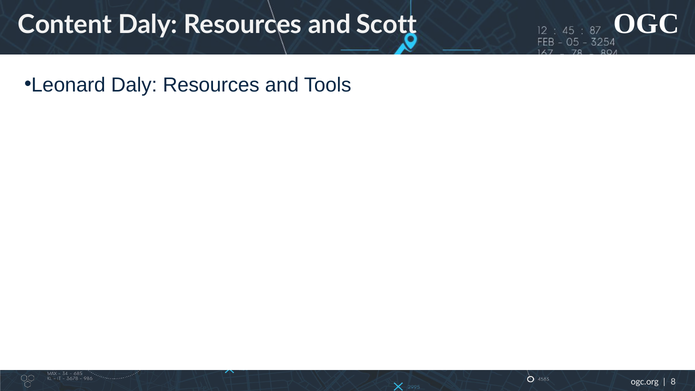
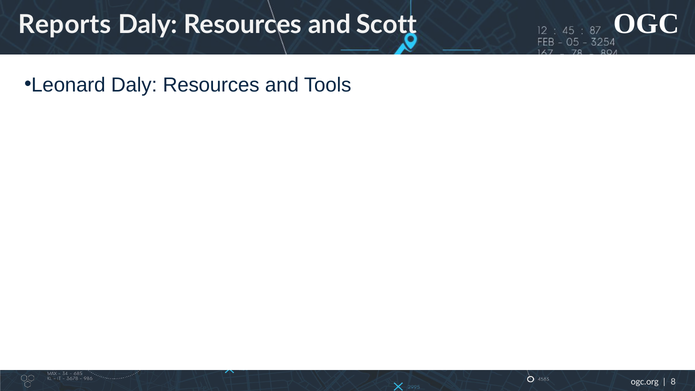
Content: Content -> Reports
